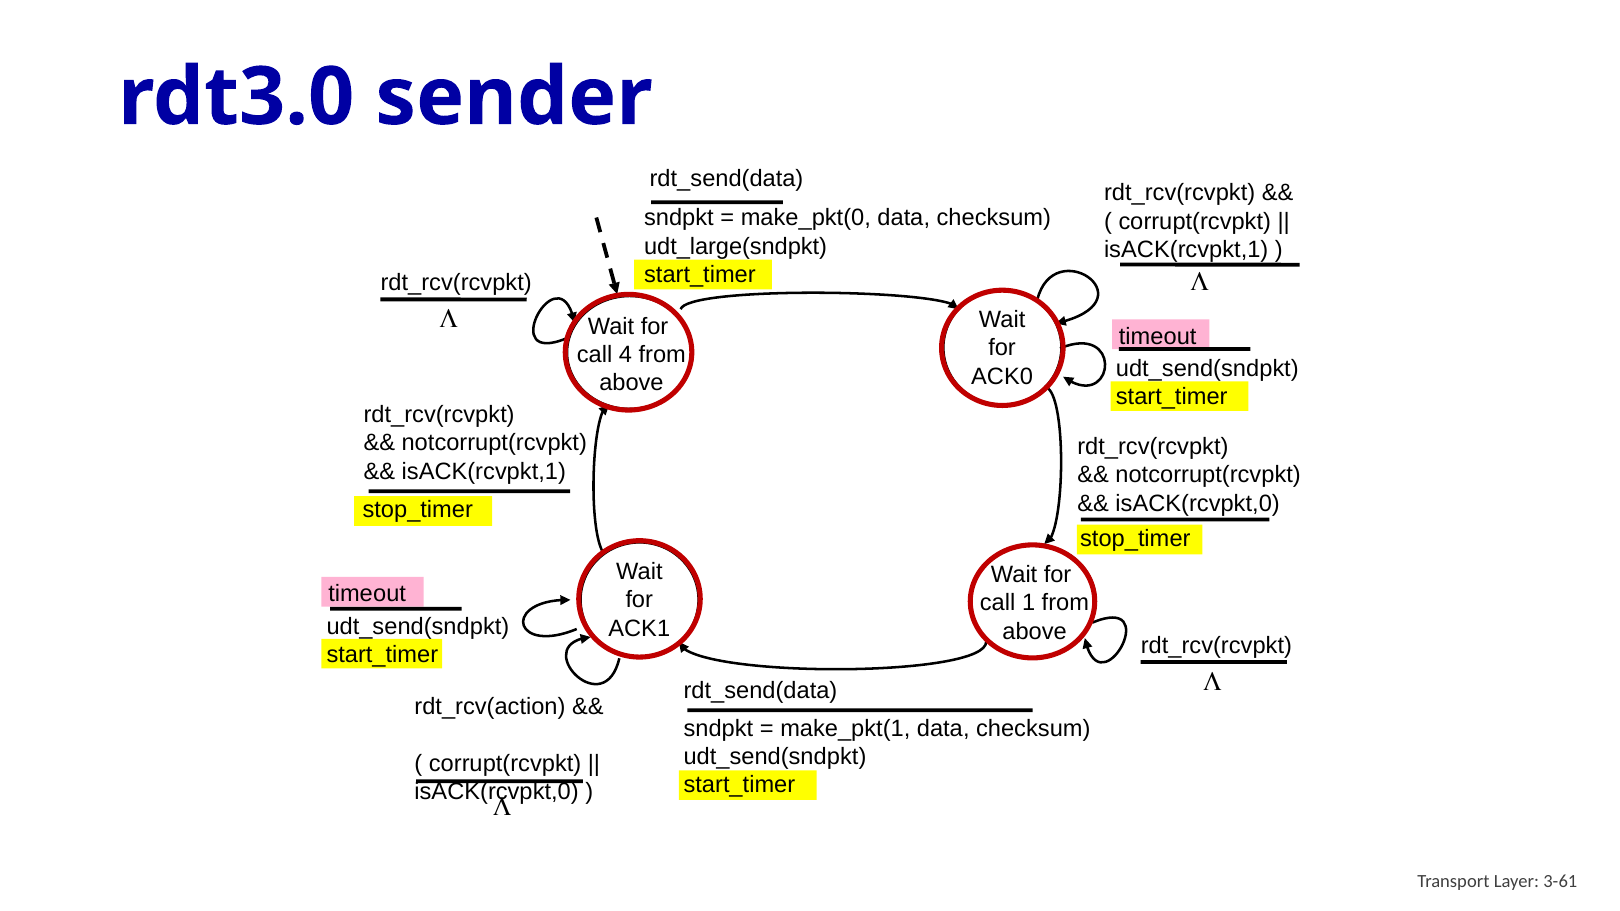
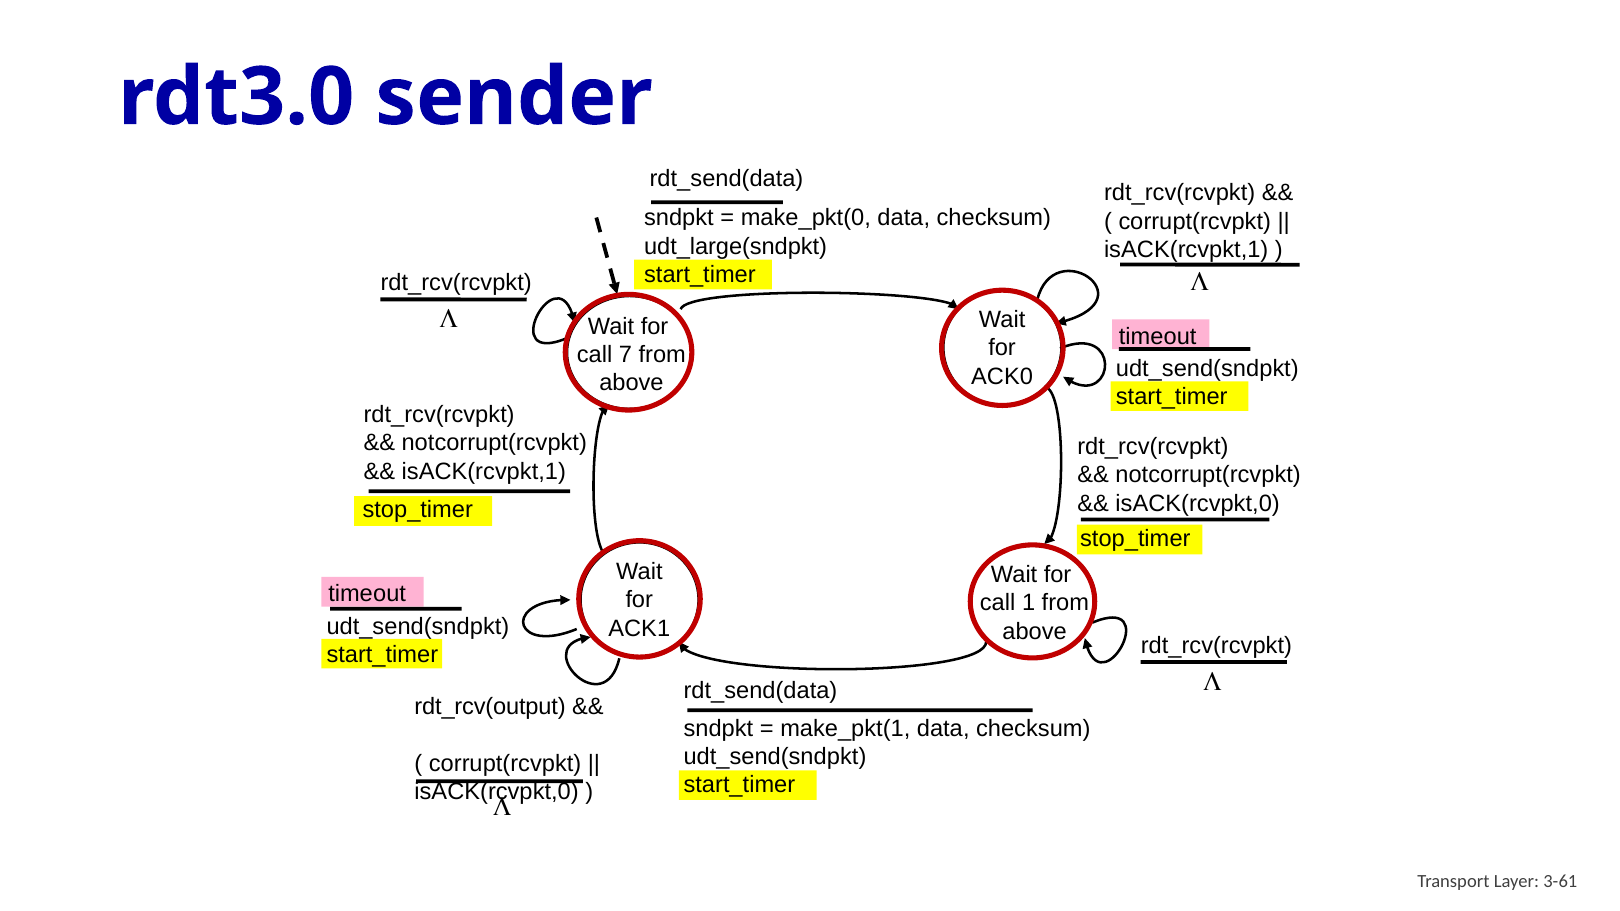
4: 4 -> 7
rdt_rcv(action: rdt_rcv(action -> rdt_rcv(output
